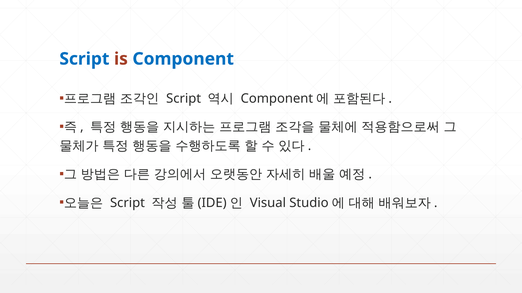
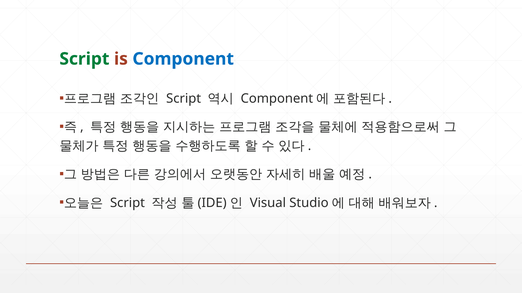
Script at (84, 59) colour: blue -> green
